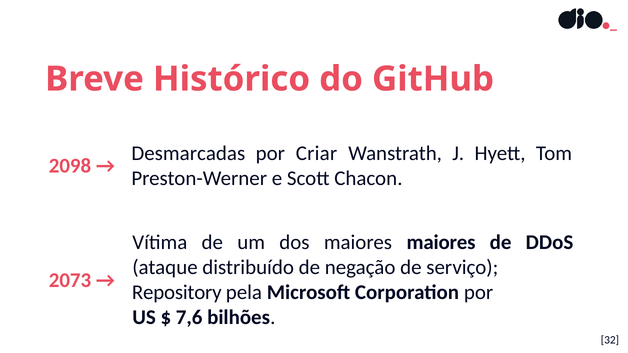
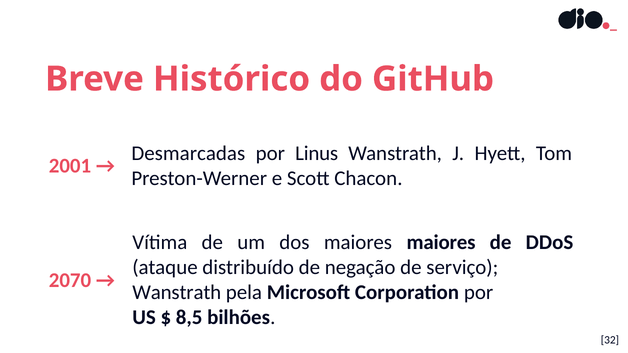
Criar: Criar -> Linus
2098: 2098 -> 2001
2073: 2073 -> 2070
Repository at (177, 293): Repository -> Wanstrath
7,6: 7,6 -> 8,5
